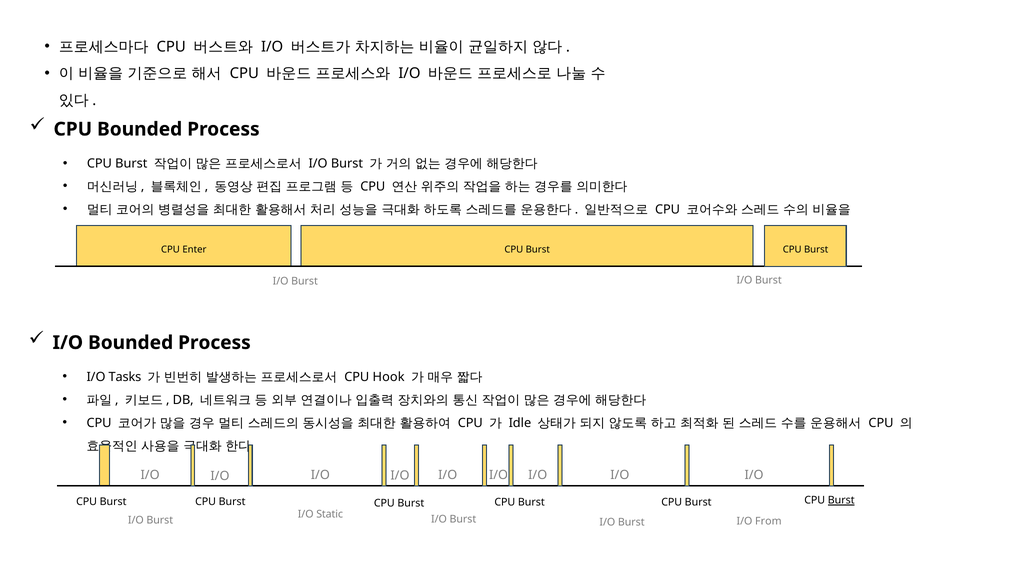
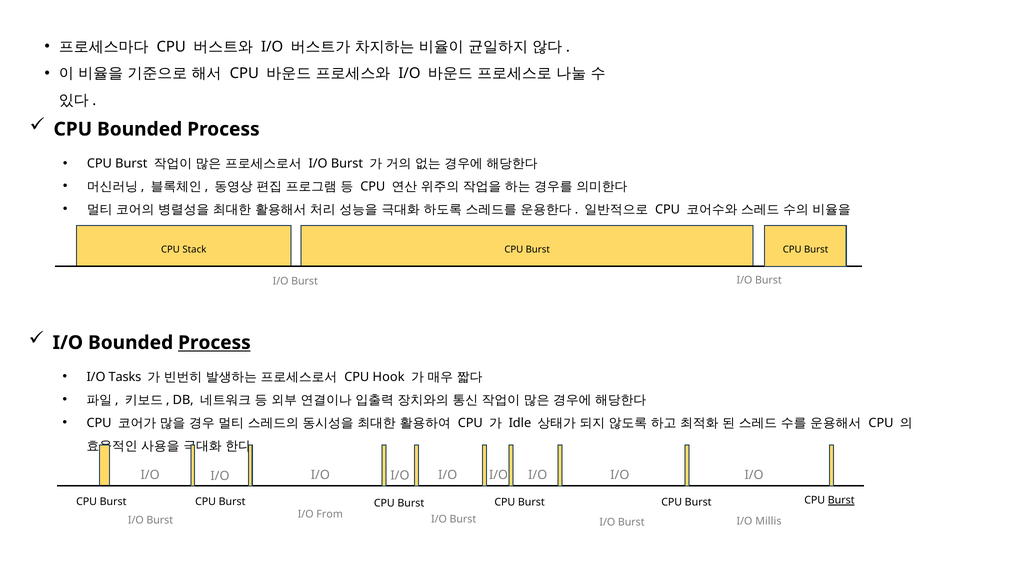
Enter: Enter -> Stack
Process at (214, 343) underline: none -> present
Static: Static -> From
From: From -> Millis
